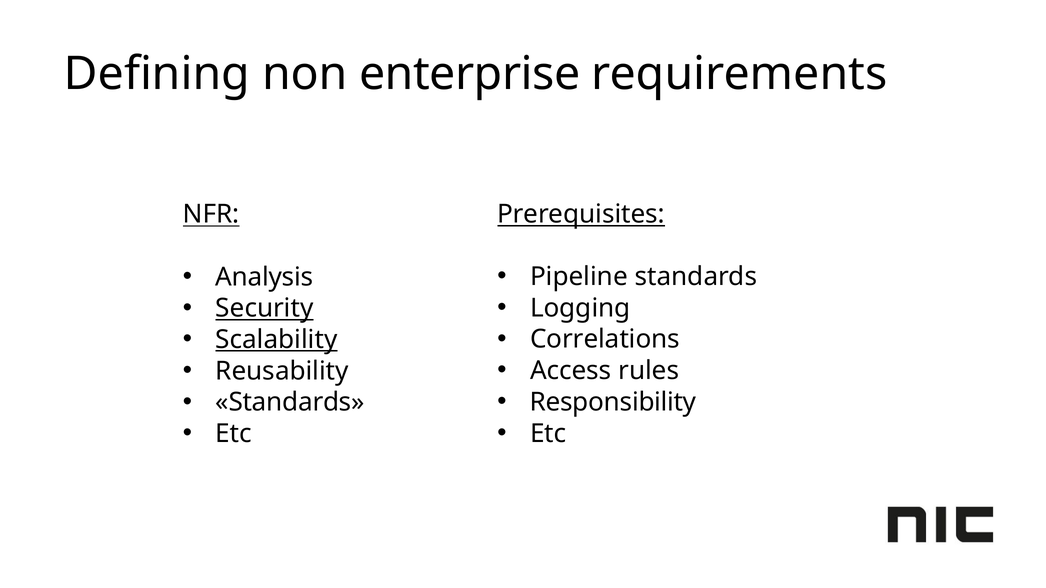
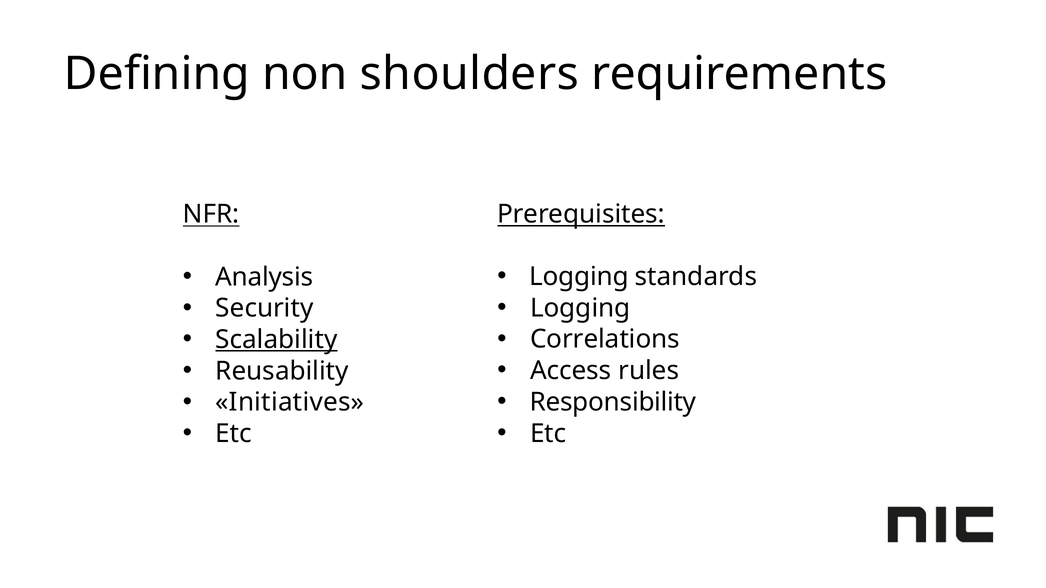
enterprise: enterprise -> shoulders
Pipeline at (579, 277): Pipeline -> Logging
Security underline: present -> none
Standards at (290, 403): Standards -> Initiatives
